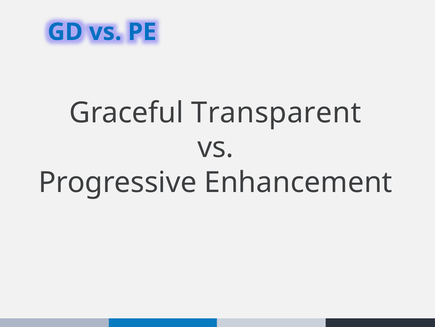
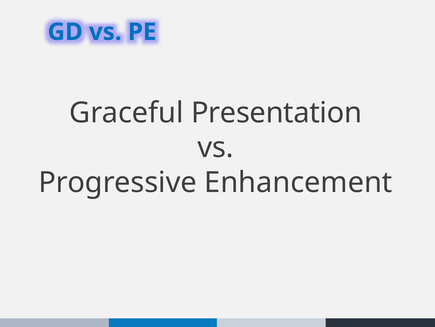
Transparent: Transparent -> Presentation
